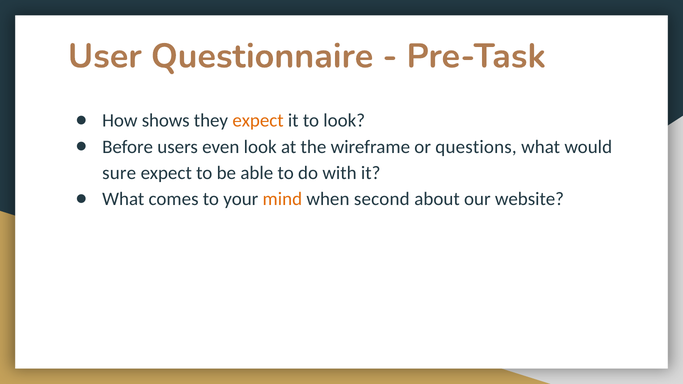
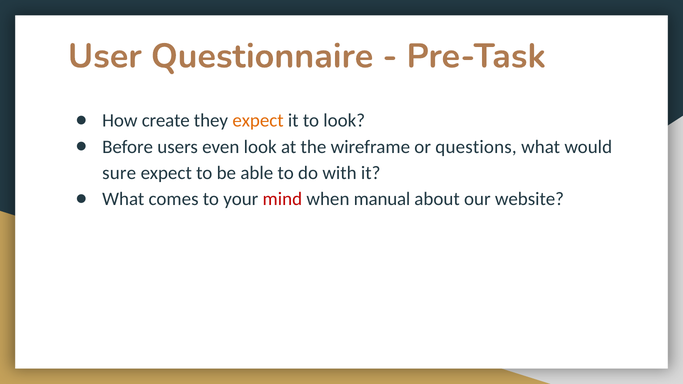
shows: shows -> create
mind colour: orange -> red
second: second -> manual
